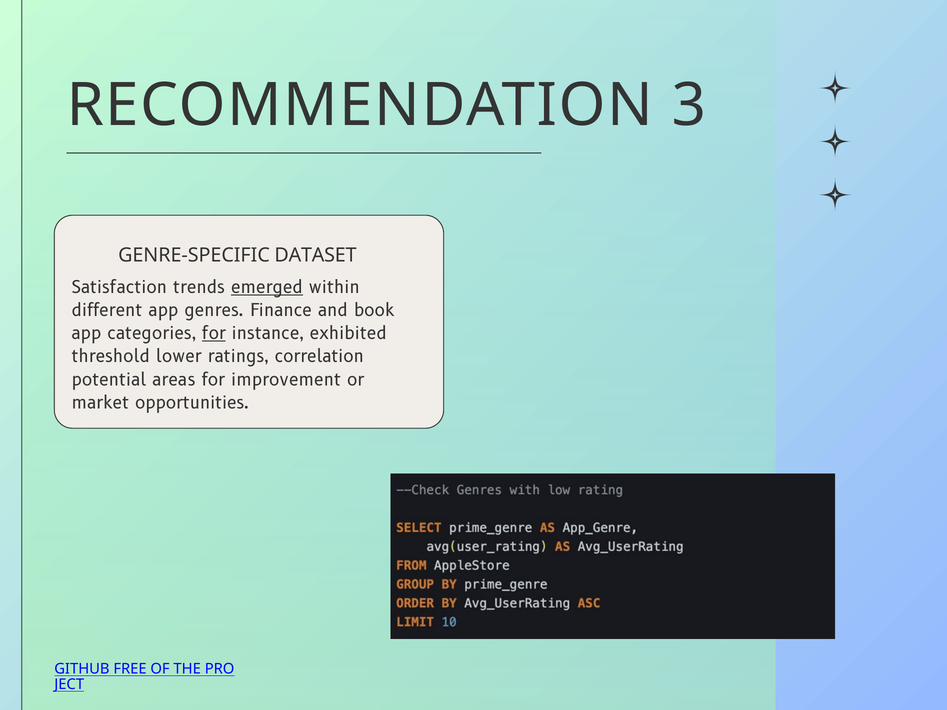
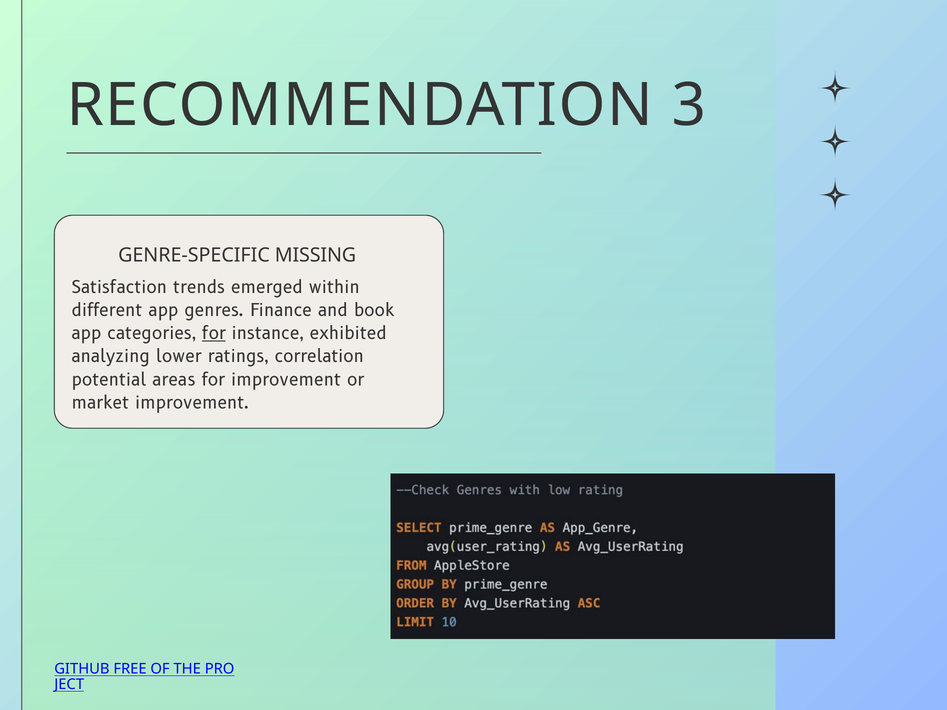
DATASET: DATASET -> MISSING
emerged underline: present -> none
threshold: threshold -> analyzing
market opportunities: opportunities -> improvement
